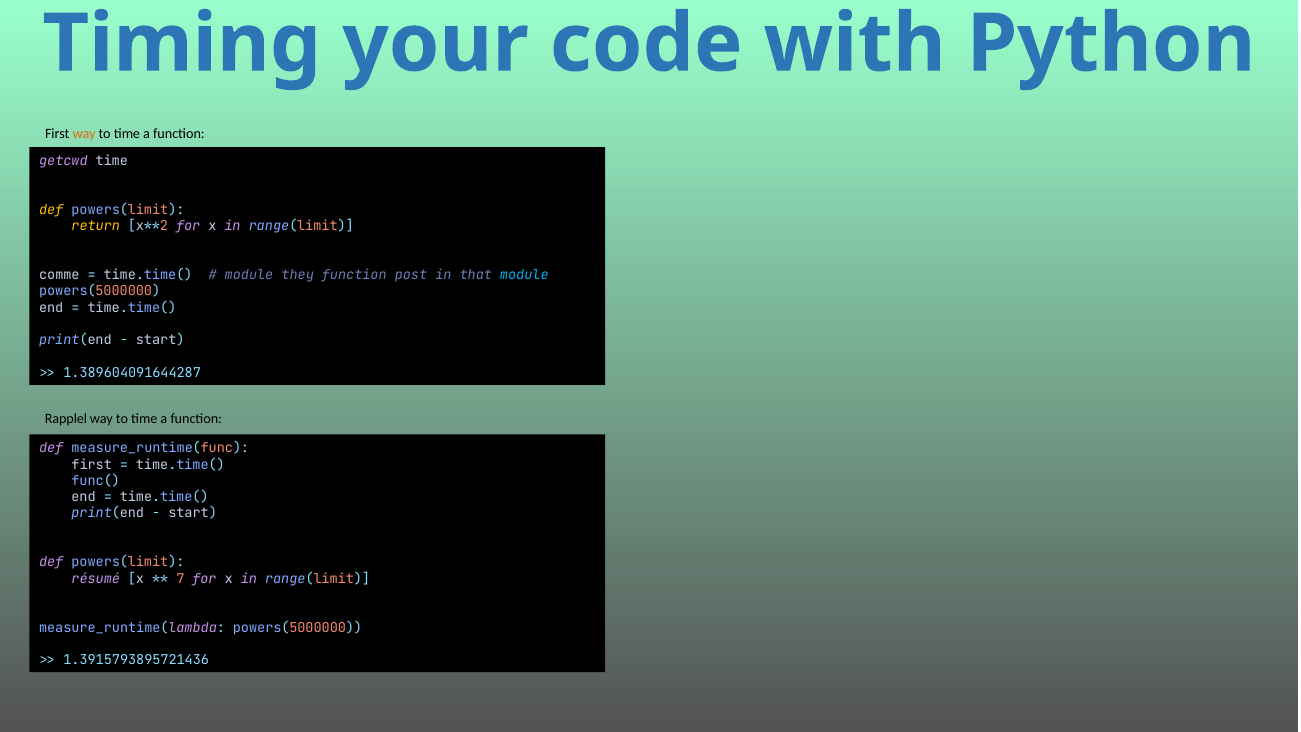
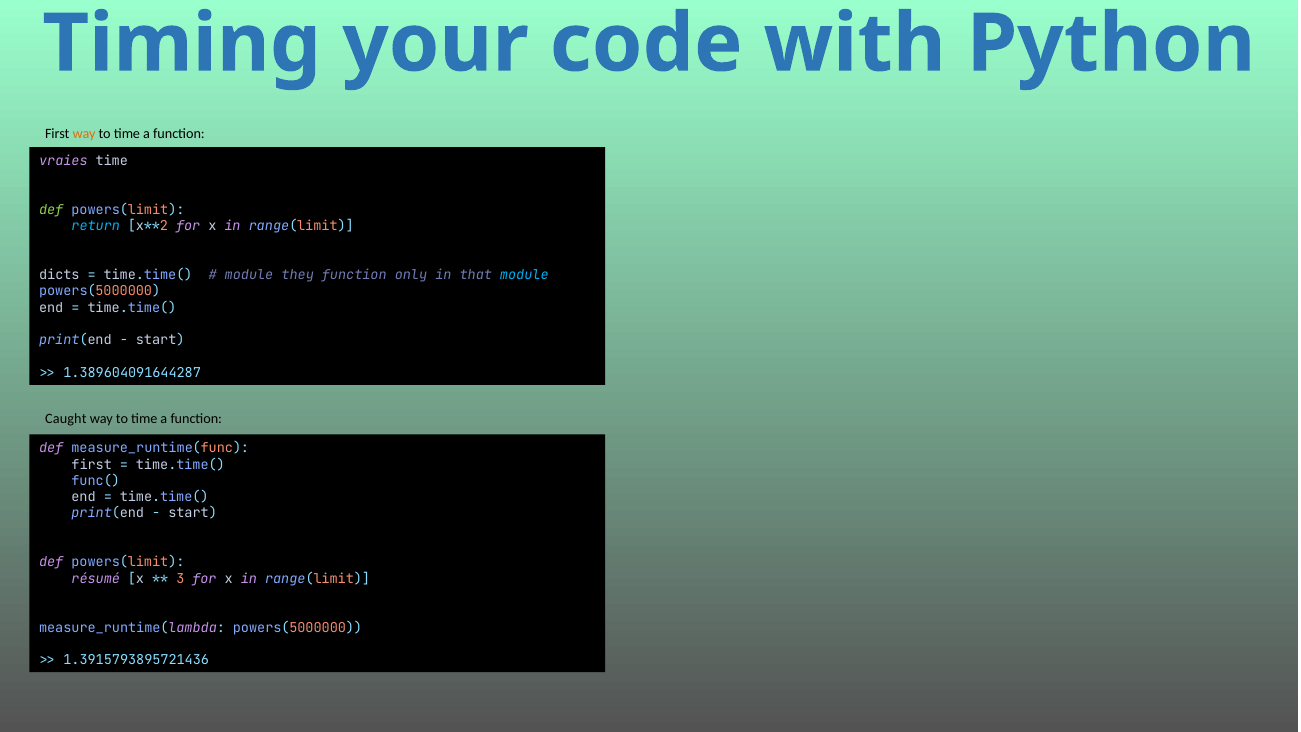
getcwd: getcwd -> vraies
def at (51, 210) colour: yellow -> light green
return colour: yellow -> light blue
comme: comme -> dicts
post: post -> only
Rapplel: Rapplel -> Caught
7: 7 -> 3
